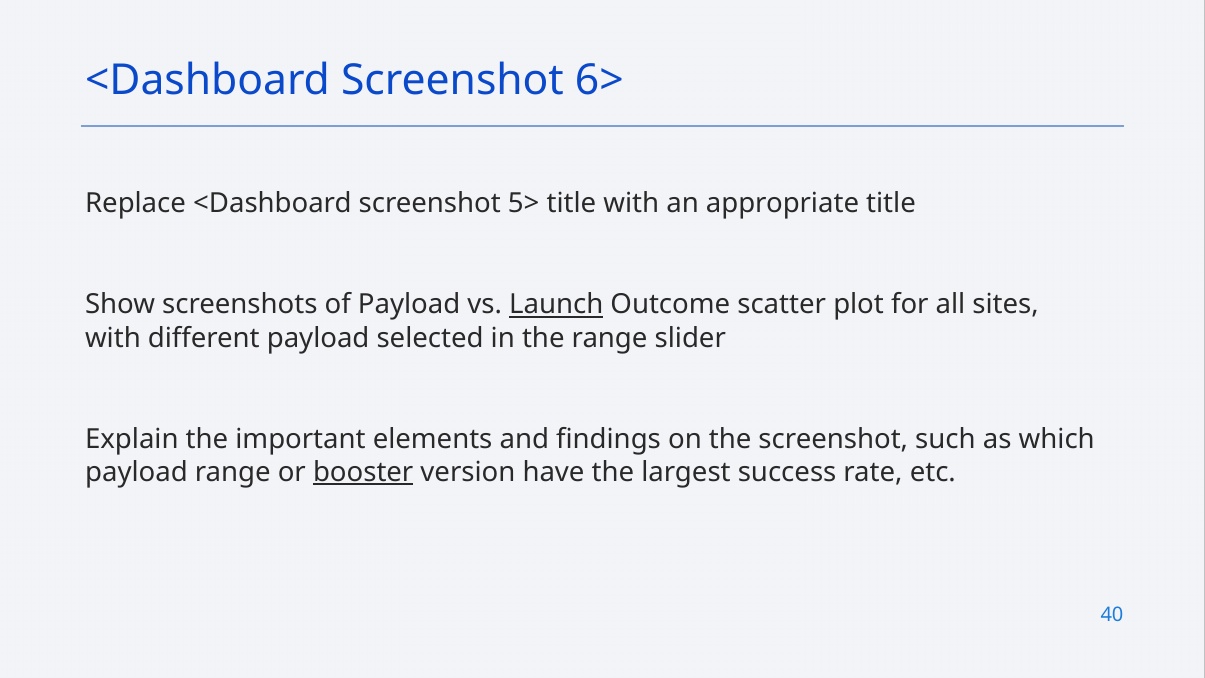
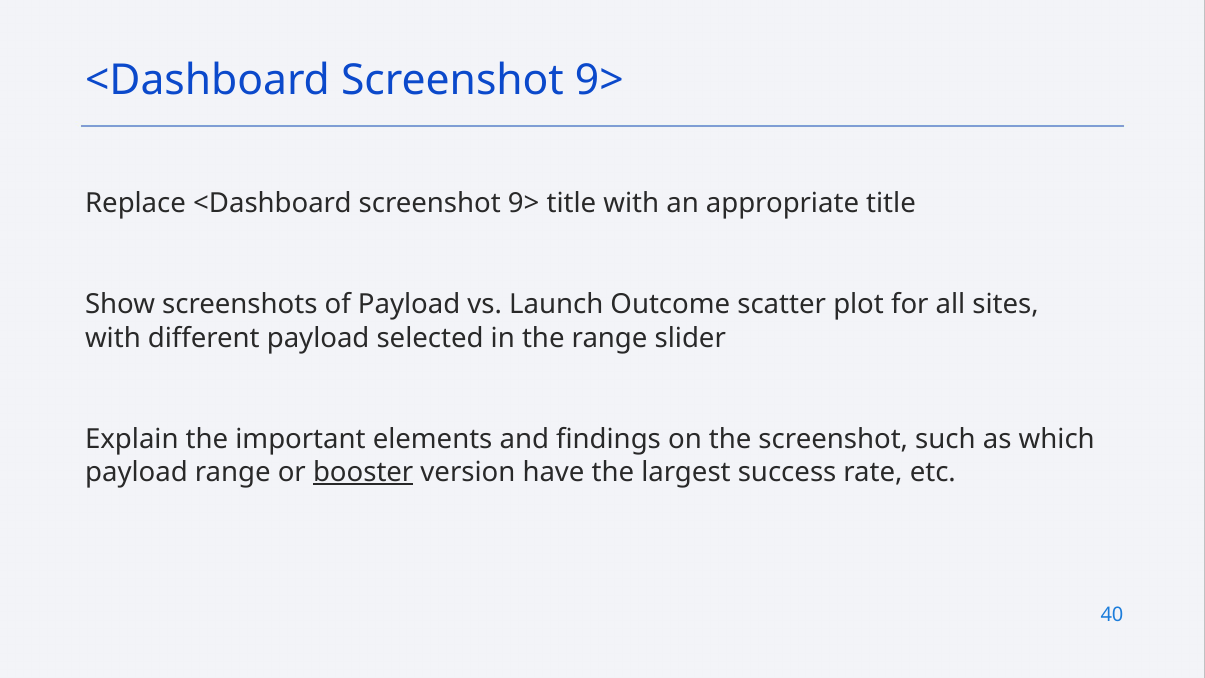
6> at (599, 80): 6> -> 9>
Replace <Dashboard screenshot 5>: 5> -> 9>
Launch underline: present -> none
